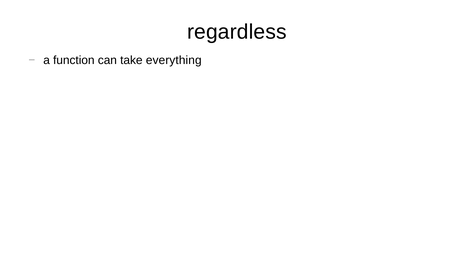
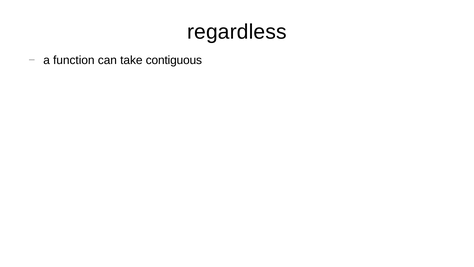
everything: everything -> contiguous
